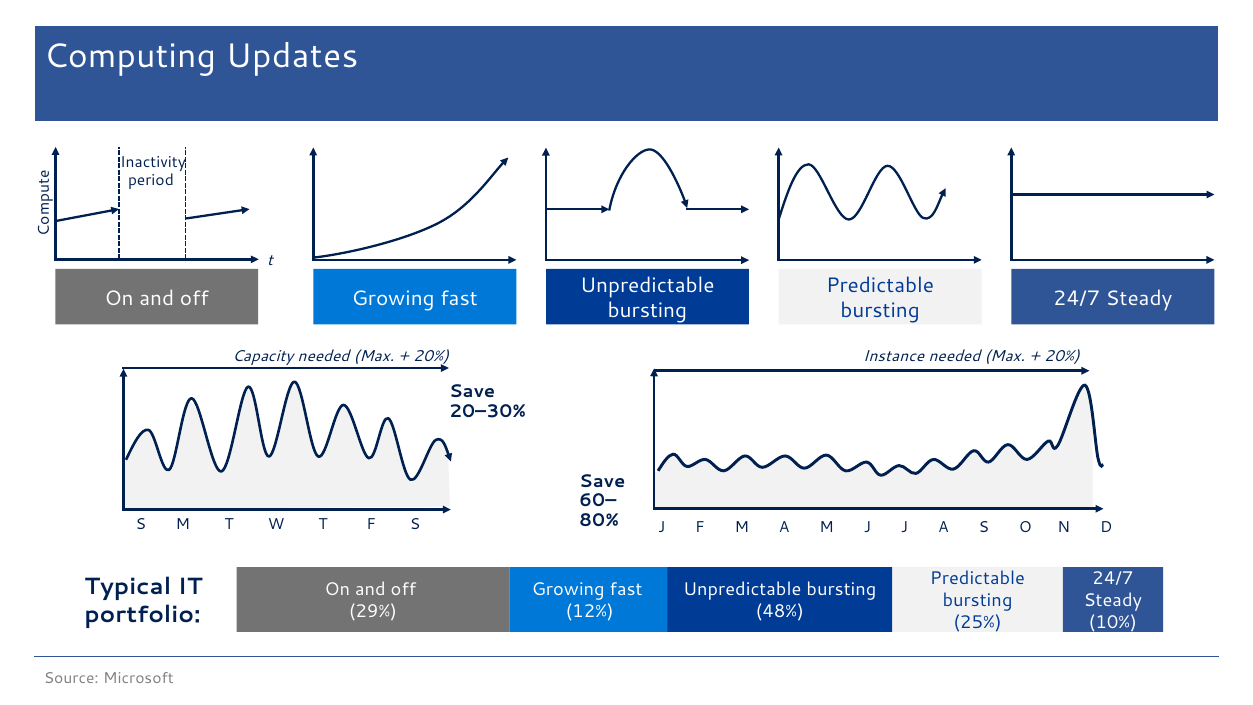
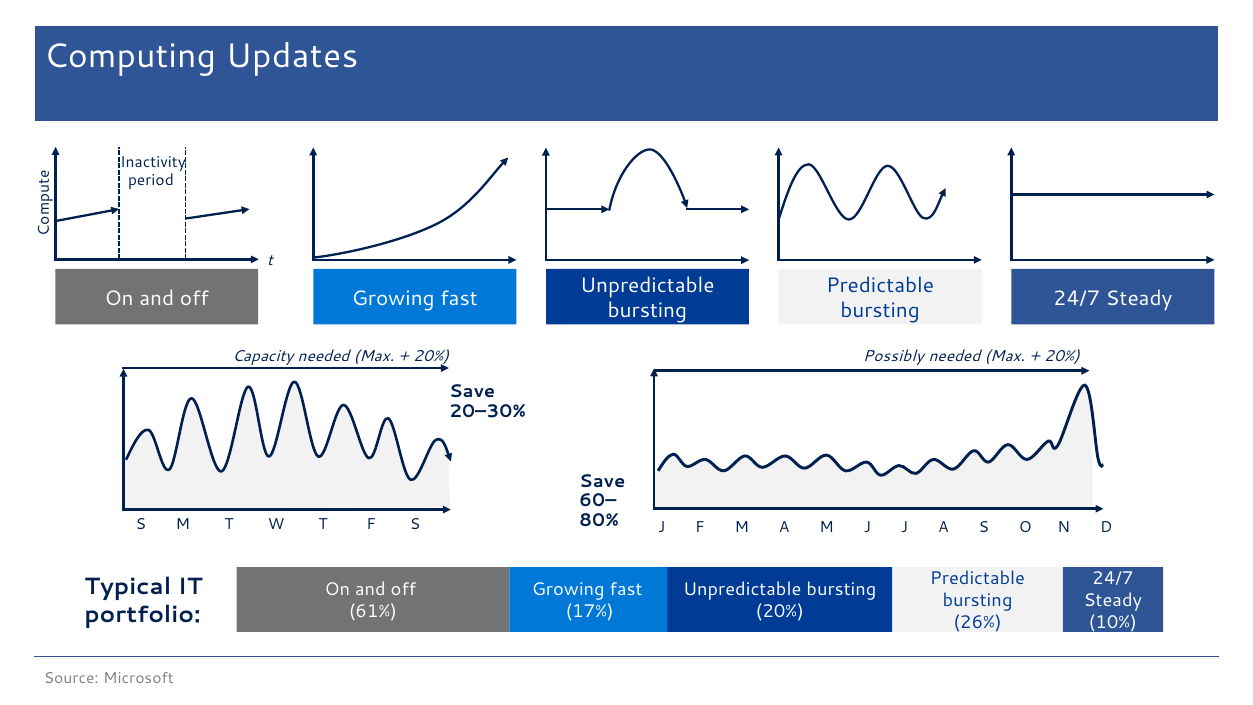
Instance: Instance -> Possibly
29%: 29% -> 61%
48% at (780, 612): 48% -> 20%
12%: 12% -> 17%
25%: 25% -> 26%
